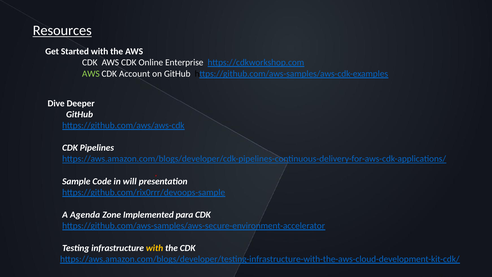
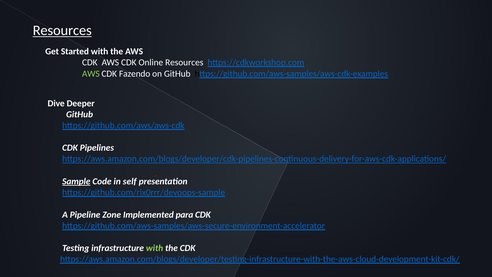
Online Enterprise: Enterprise -> Resources
Account: Account -> Fazendo
Sample underline: none -> present
will: will -> self
Agenda: Agenda -> Pipeline
with at (155, 248) colour: yellow -> light green
